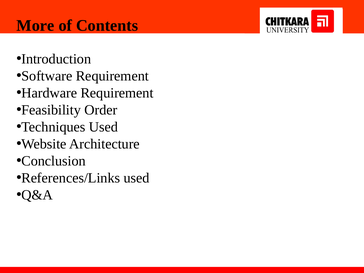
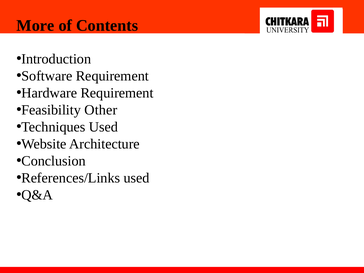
Order: Order -> Other
